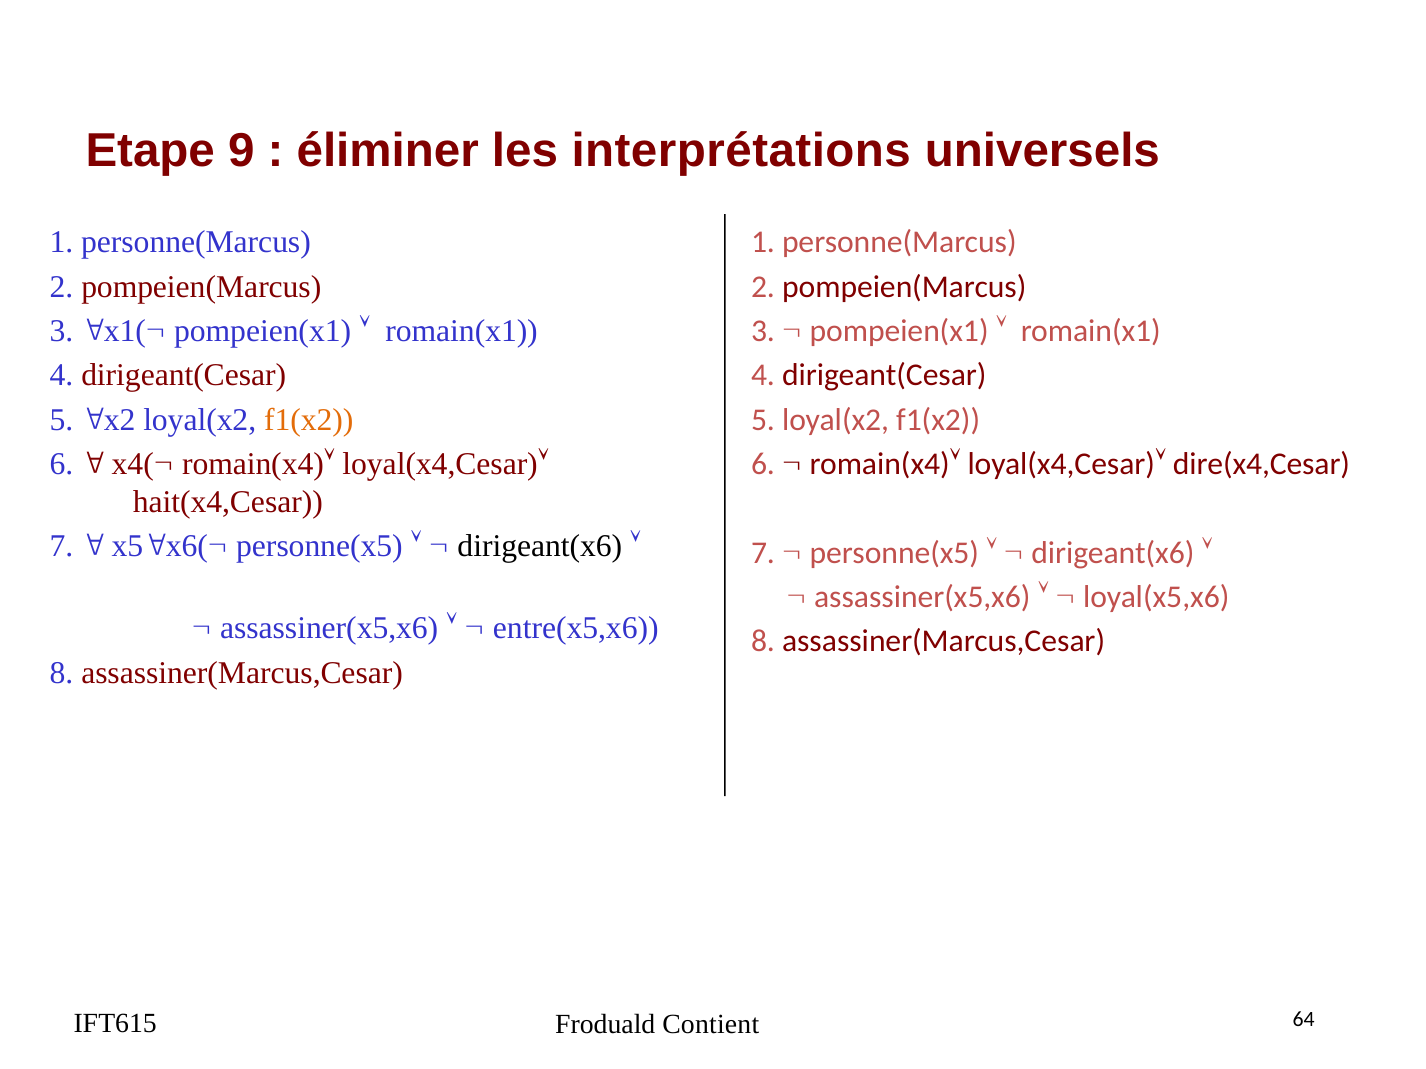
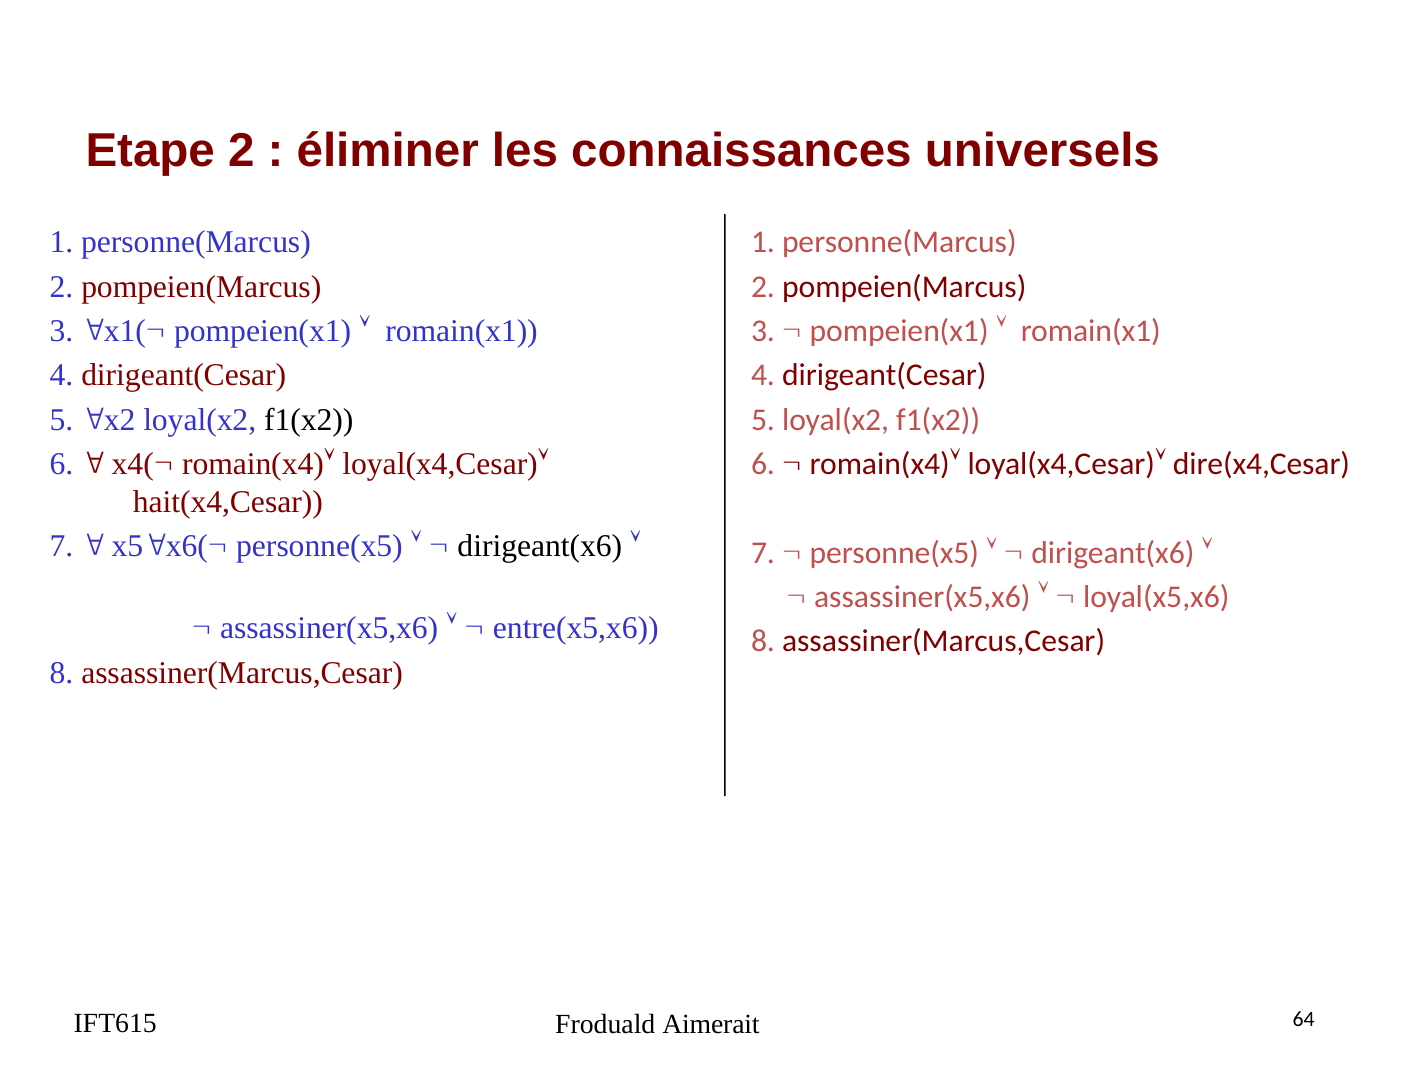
Etape 9: 9 -> 2
interprétations: interprétations -> connaissances
f1(x2 at (309, 420) colour: orange -> black
Contient: Contient -> Aimerait
